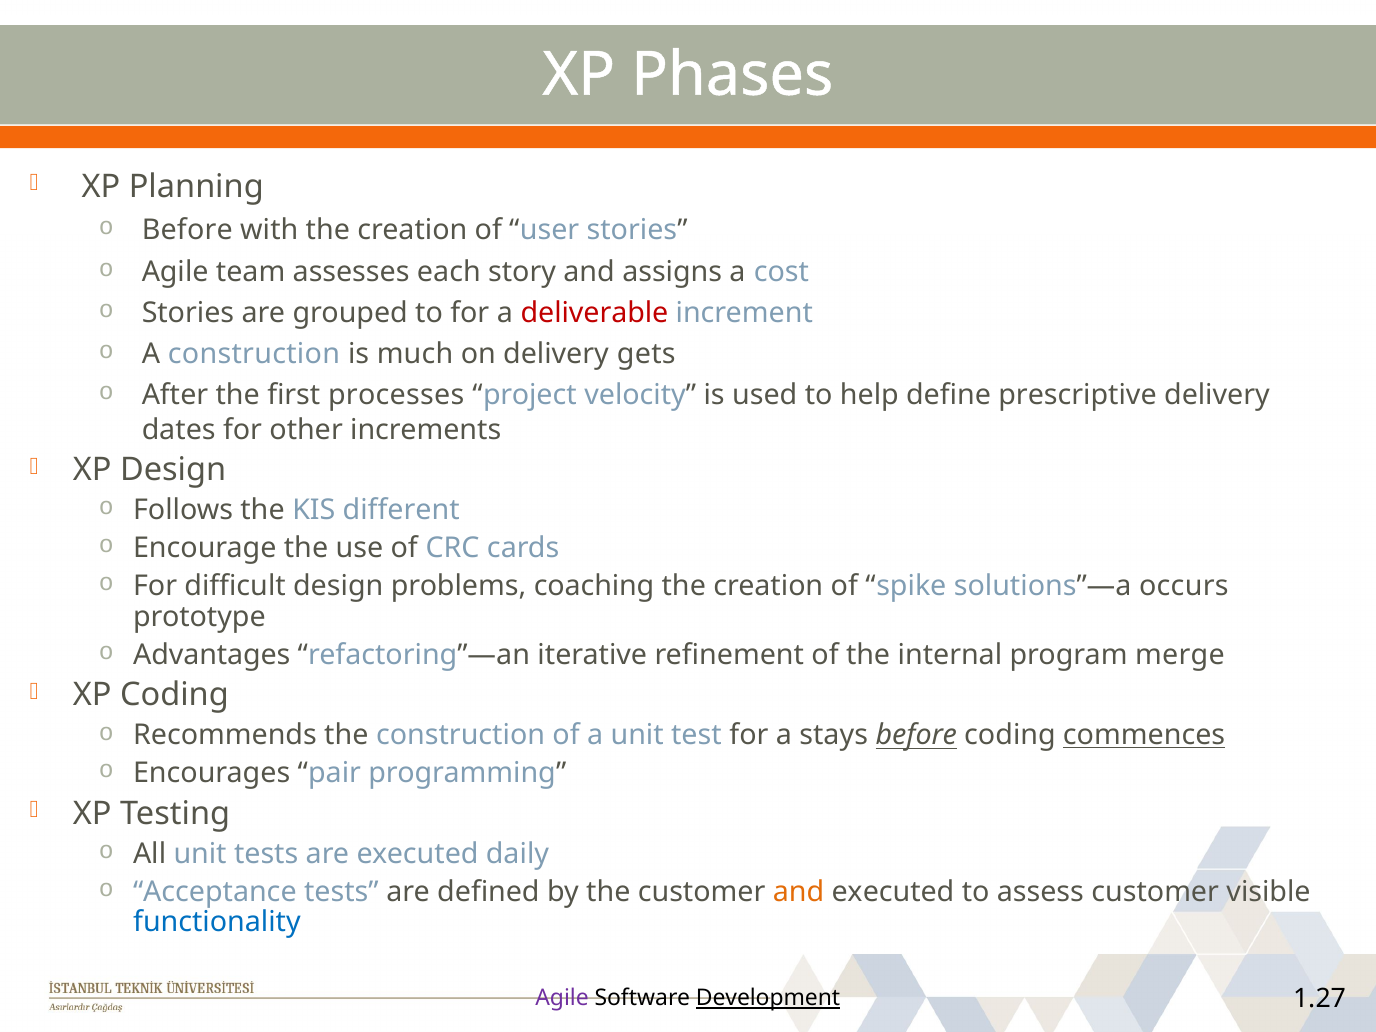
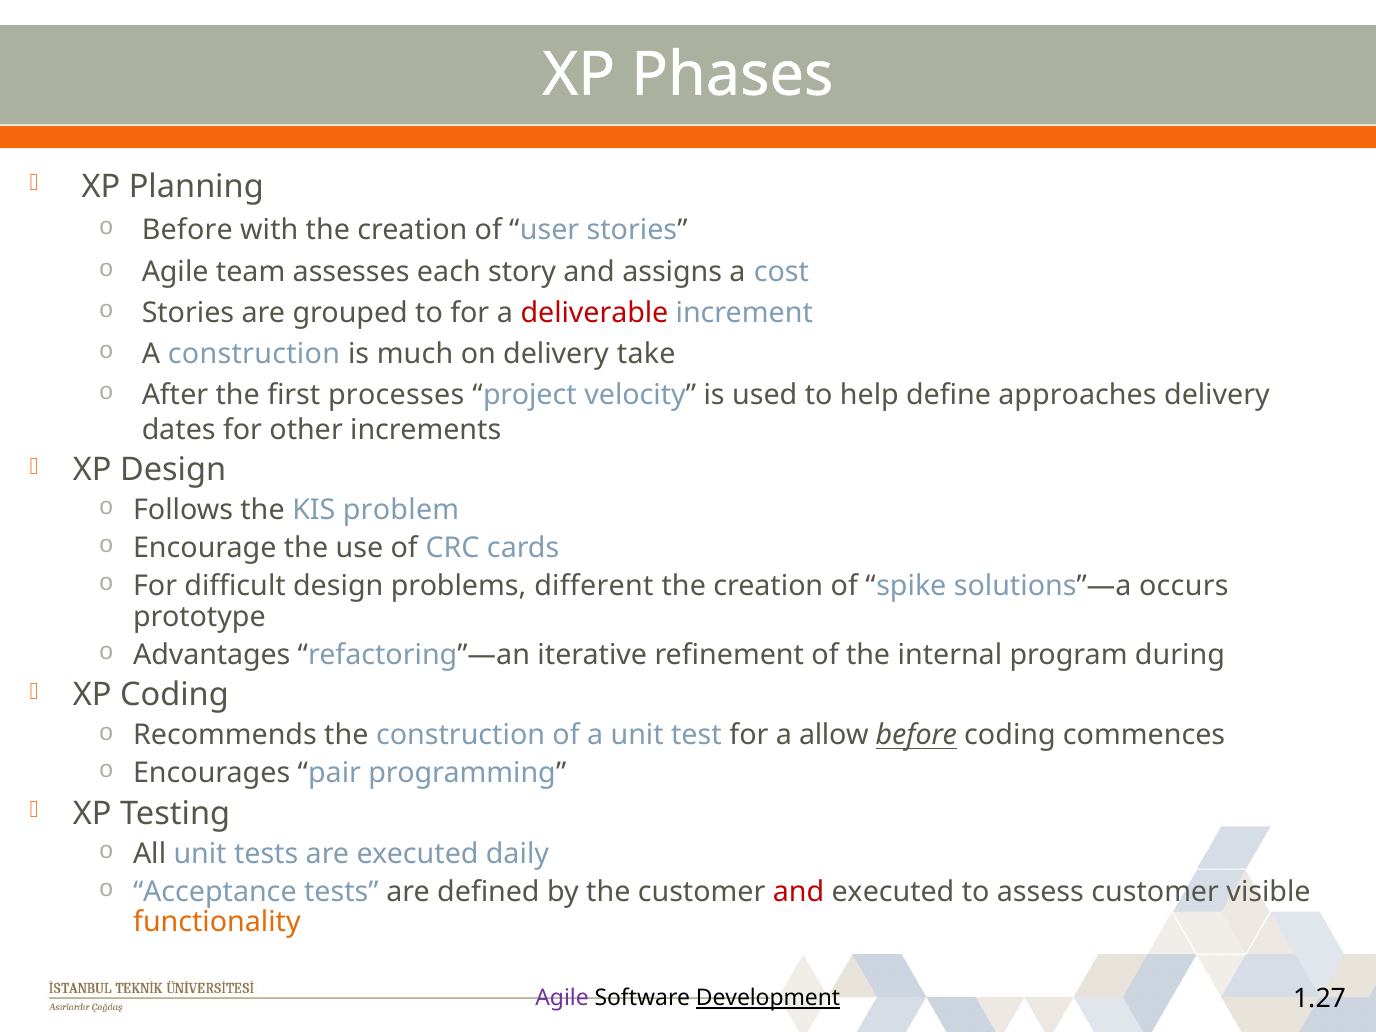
gets: gets -> take
prescriptive: prescriptive -> approaches
different: different -> problem
coaching: coaching -> different
merge: merge -> during
stays: stays -> allow
commences underline: present -> none
and at (799, 892) colour: orange -> red
functionality colour: blue -> orange
